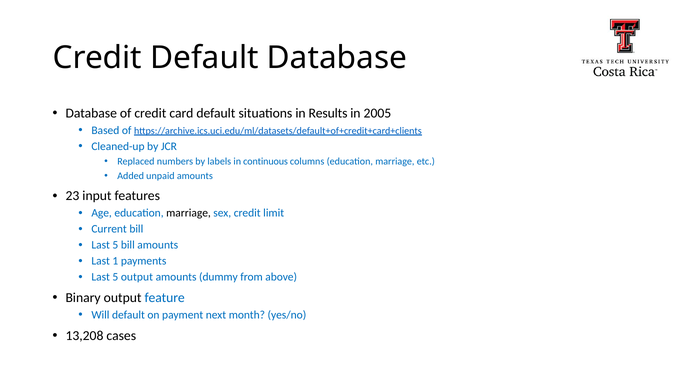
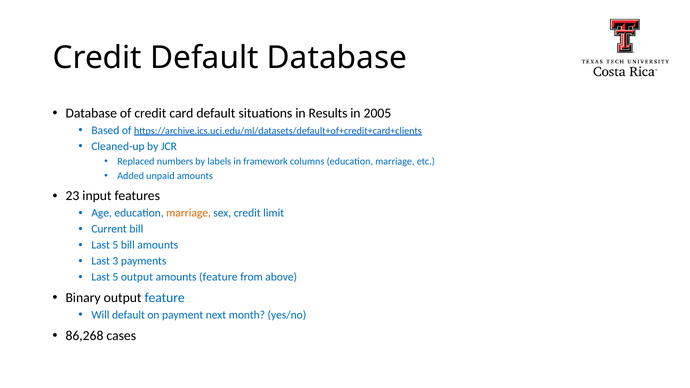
continuous: continuous -> framework
marriage at (189, 213) colour: black -> orange
1: 1 -> 3
amounts dummy: dummy -> feature
13,208: 13,208 -> 86,268
